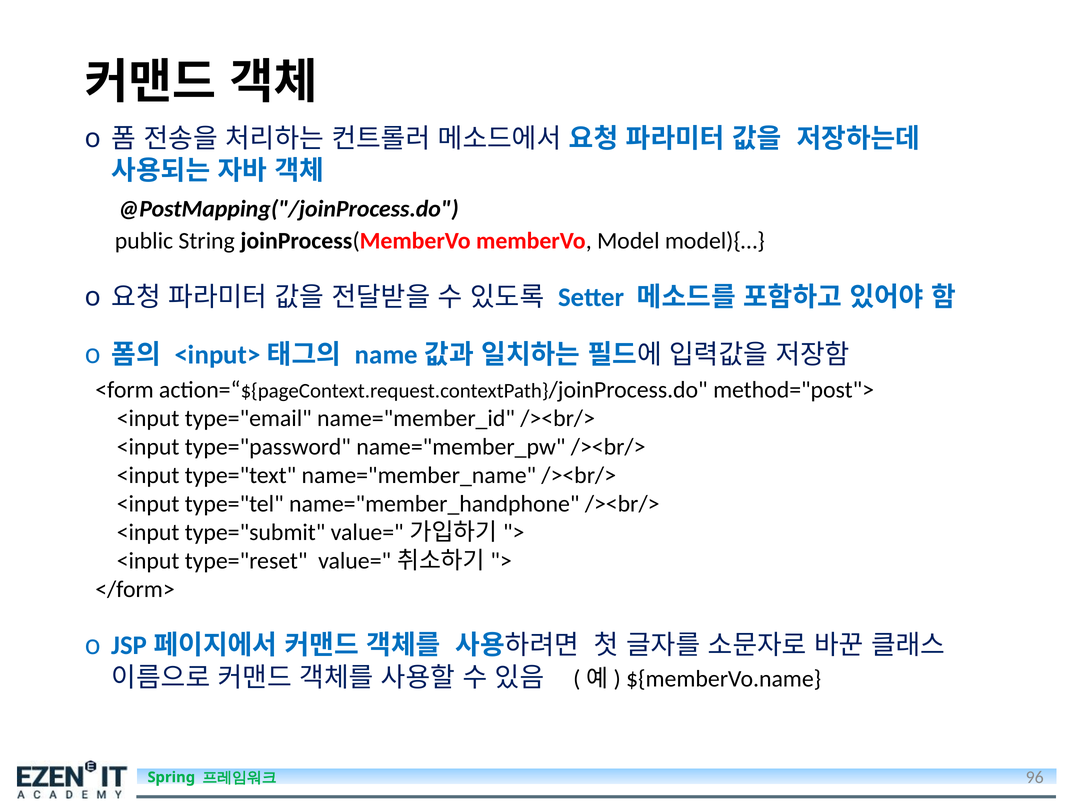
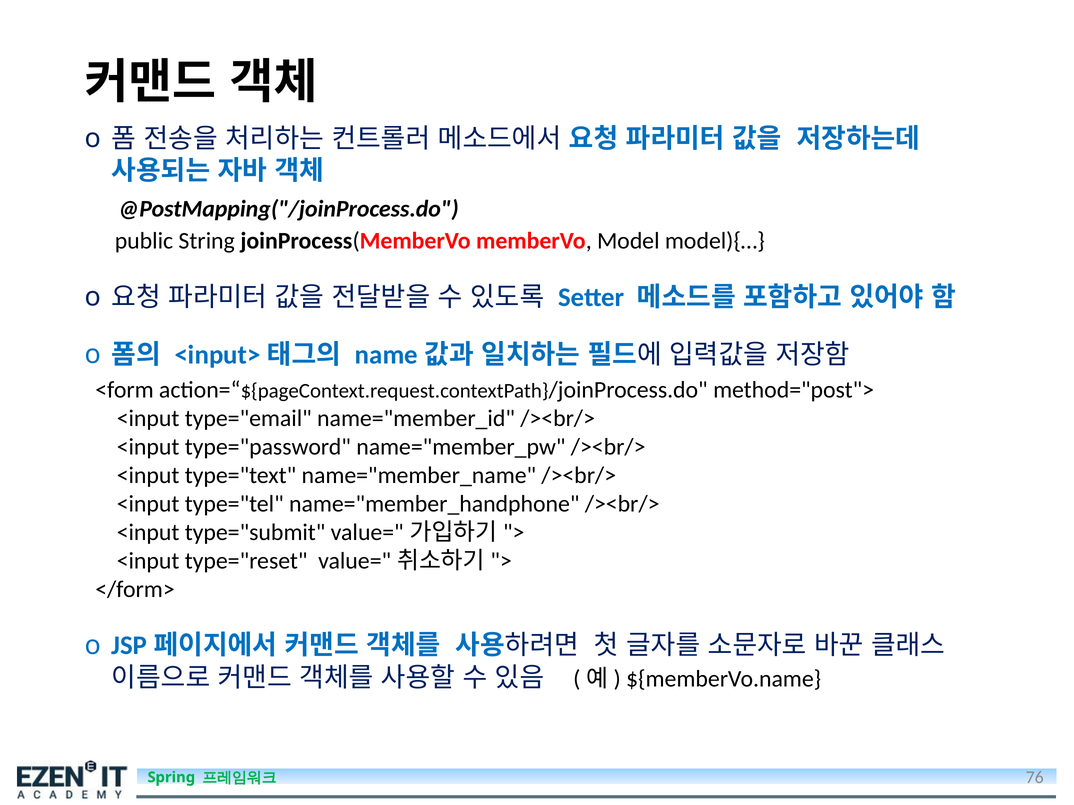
96: 96 -> 76
